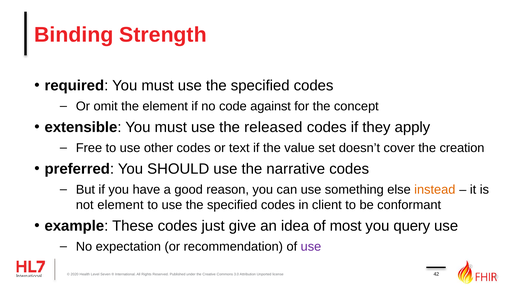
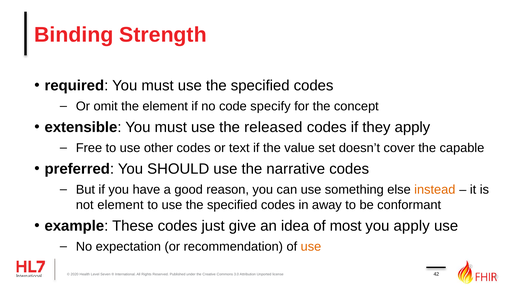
against: against -> specify
creation: creation -> capable
client: client -> away
you query: query -> apply
use at (311, 247) colour: purple -> orange
